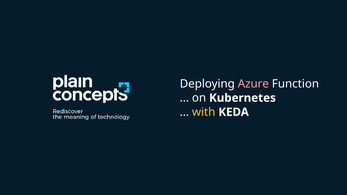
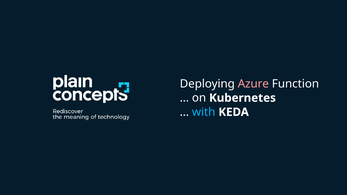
with colour: yellow -> light blue
